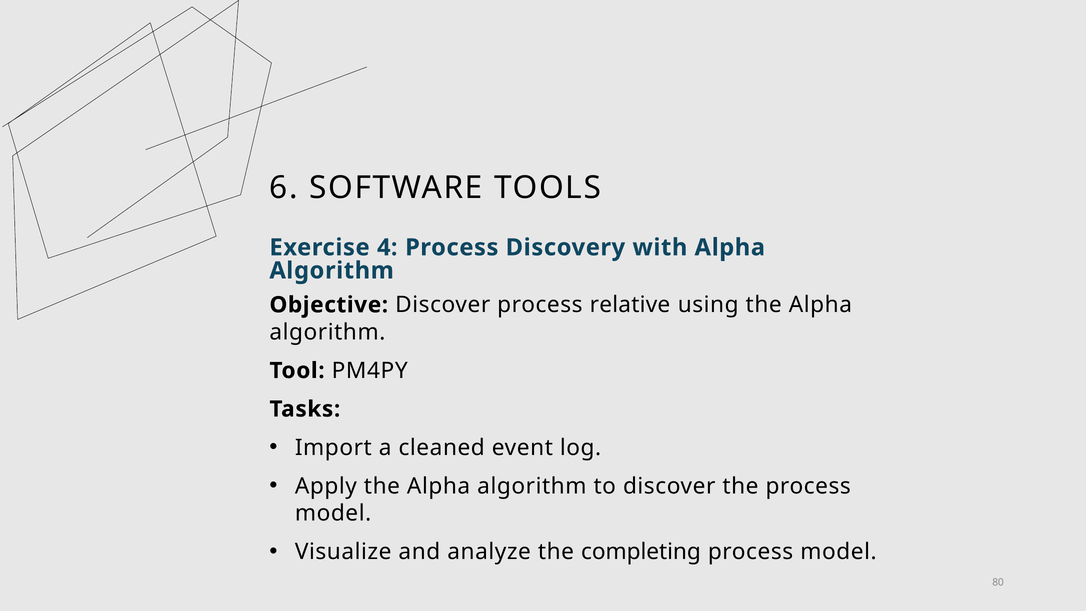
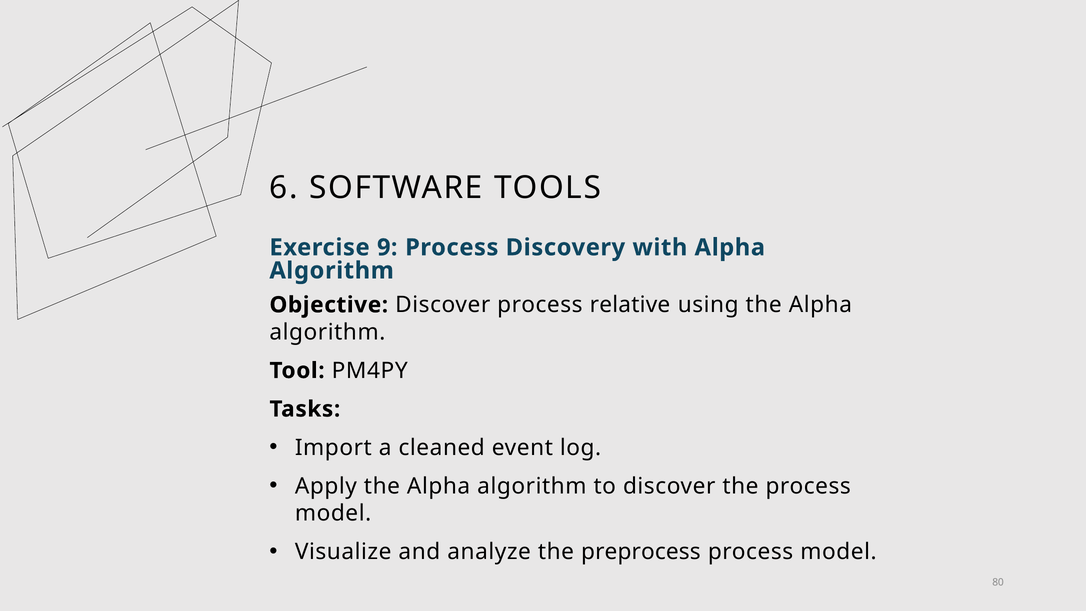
4: 4 -> 9
completing: completing -> preprocess
